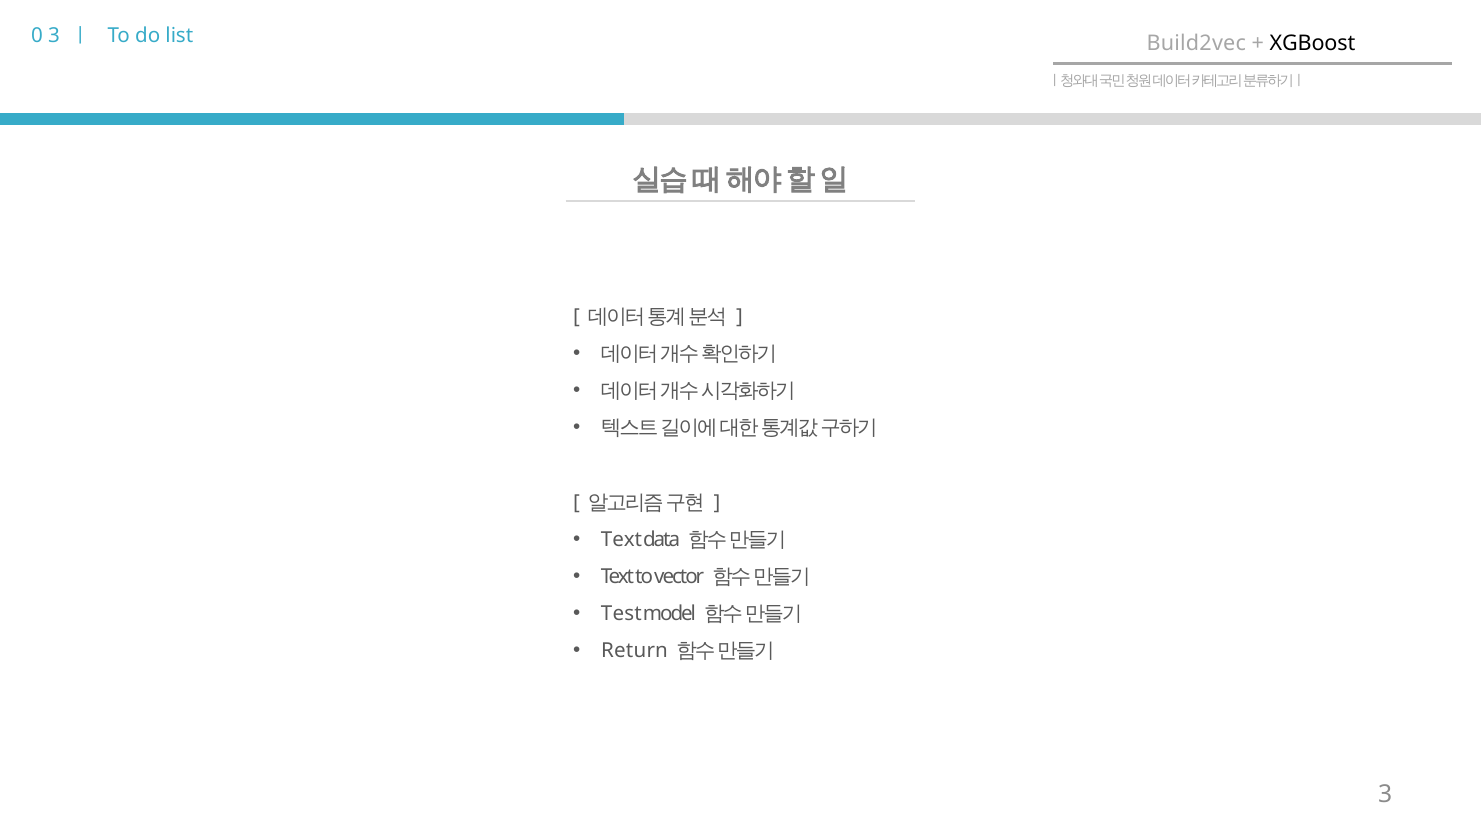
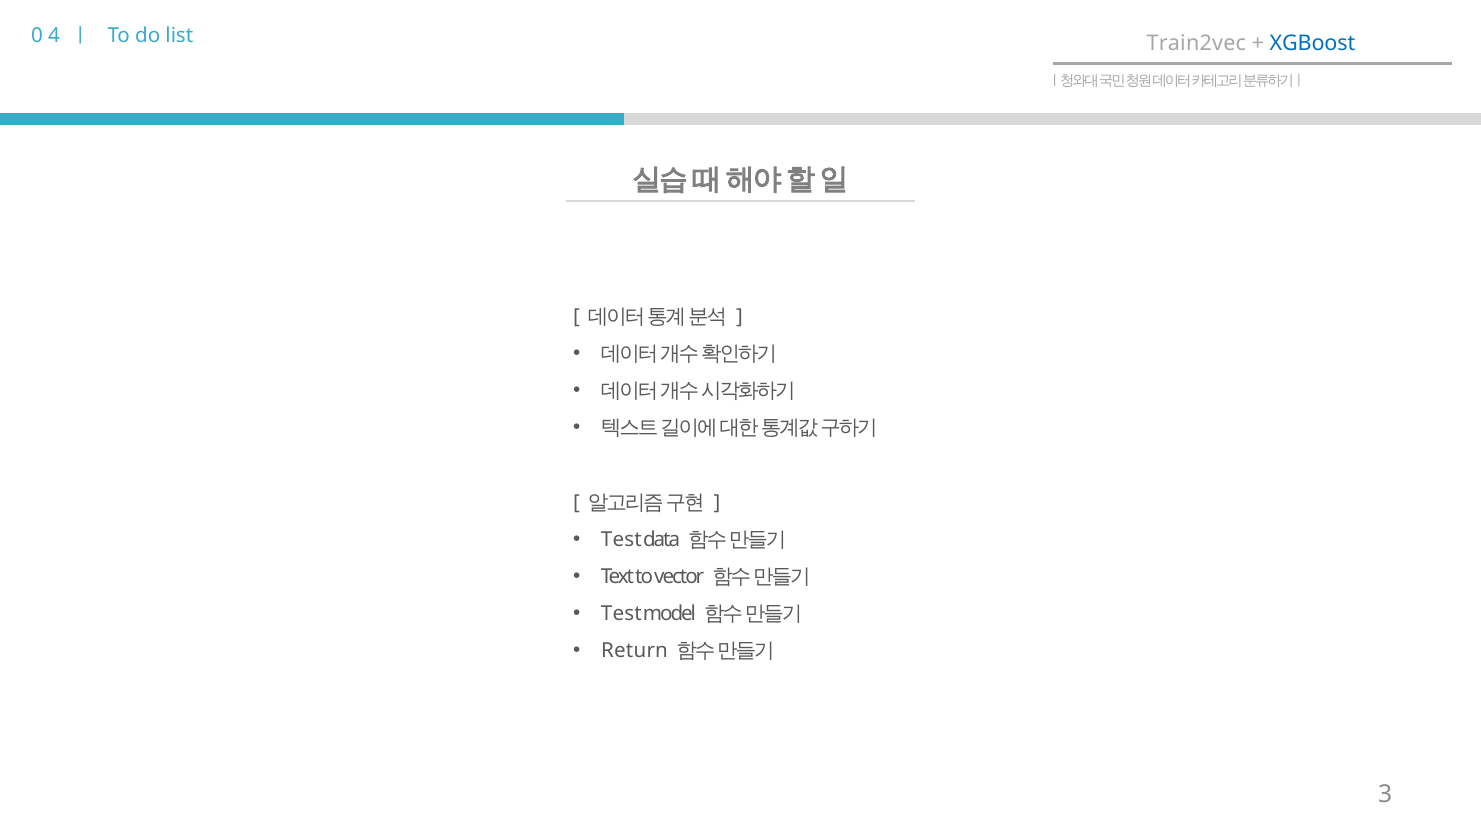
0 3: 3 -> 4
Build2vec: Build2vec -> Train2vec
XGBoost colour: black -> blue
Text at (622, 539): Text -> Test
